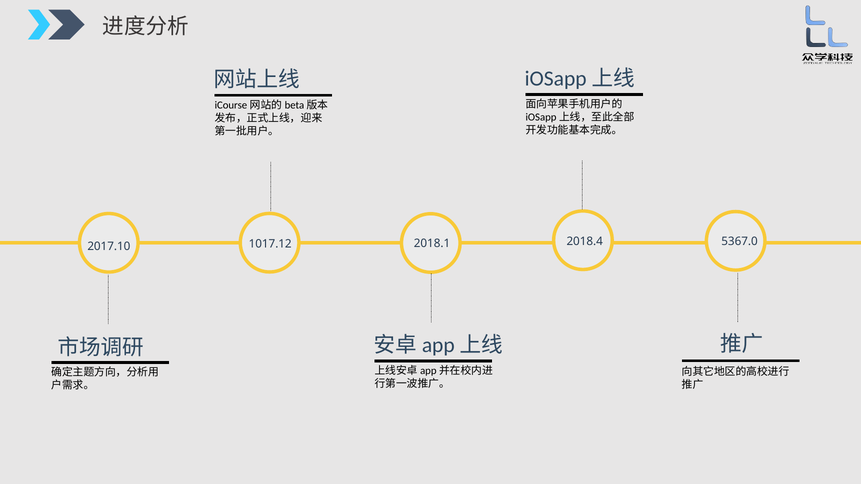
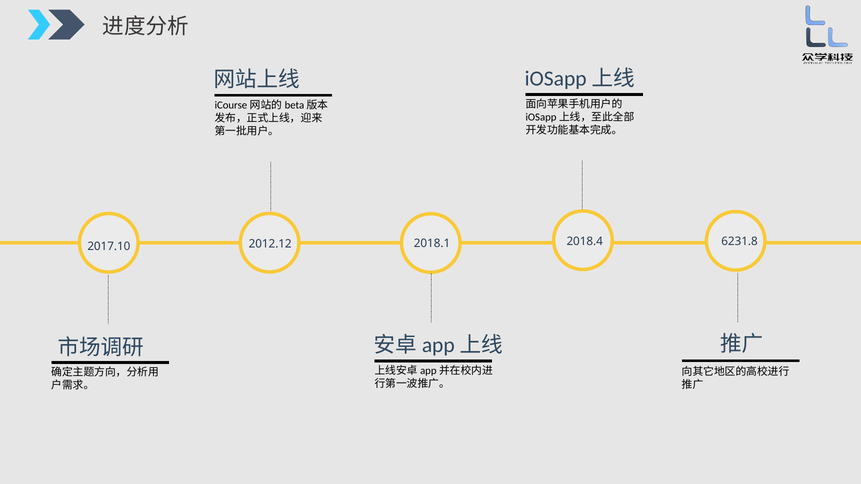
5367.0: 5367.0 -> 6231.8
1017.12: 1017.12 -> 2012.12
